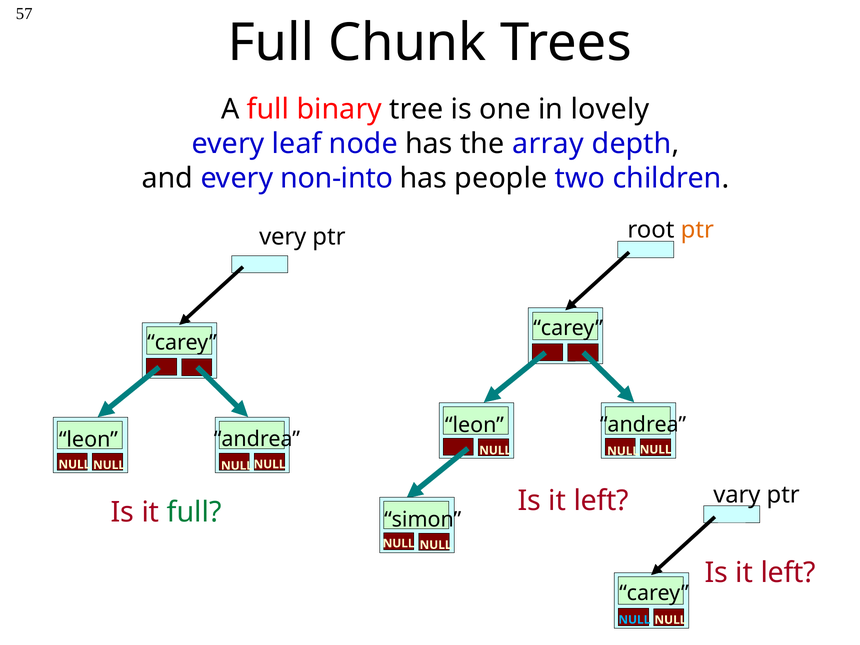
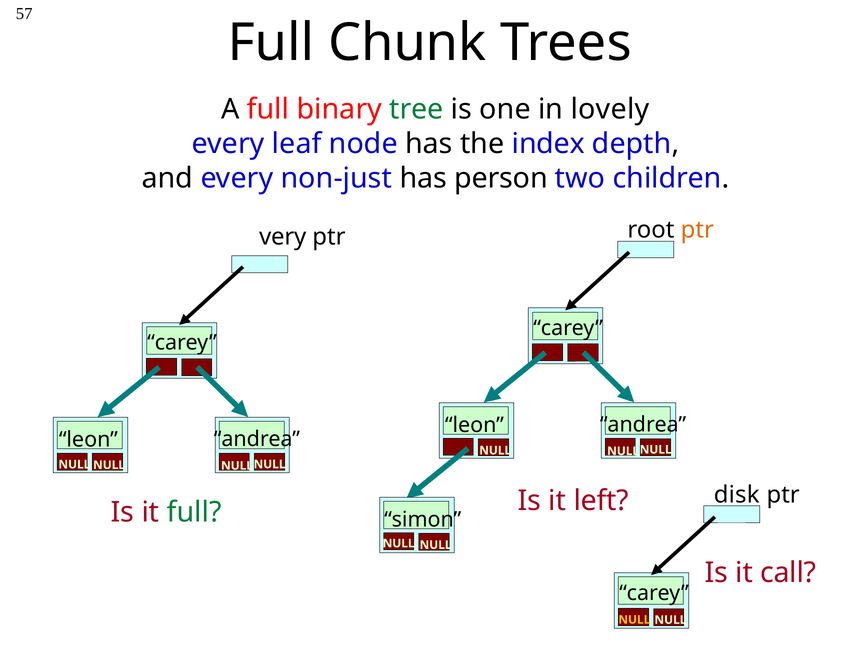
tree colour: black -> green
array: array -> index
non-into: non-into -> non-just
people: people -> person
vary: vary -> disk
left at (788, 573): left -> call
NULL at (634, 620) colour: light blue -> yellow
